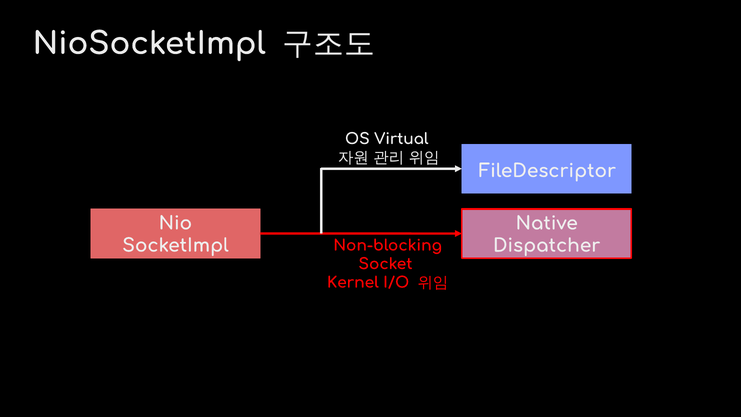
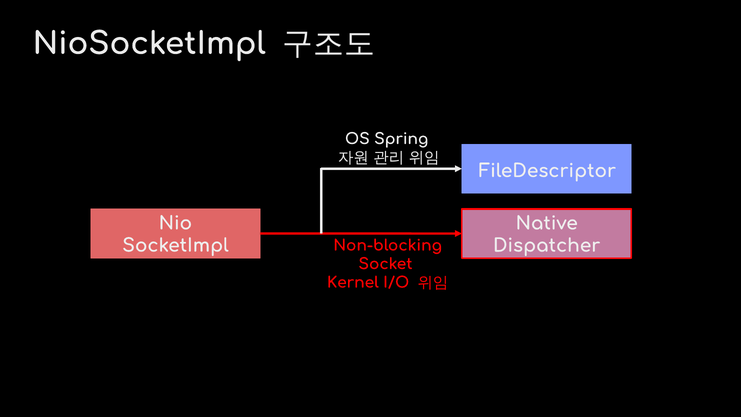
Virtual: Virtual -> Spring
